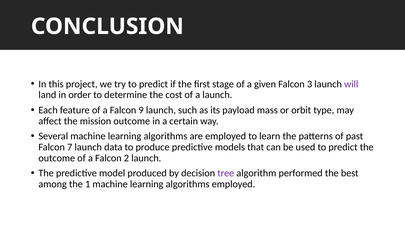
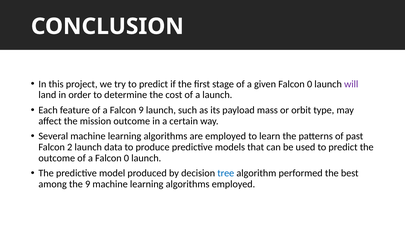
given Falcon 3: 3 -> 0
7: 7 -> 2
a Falcon 2: 2 -> 0
tree colour: purple -> blue
the 1: 1 -> 9
